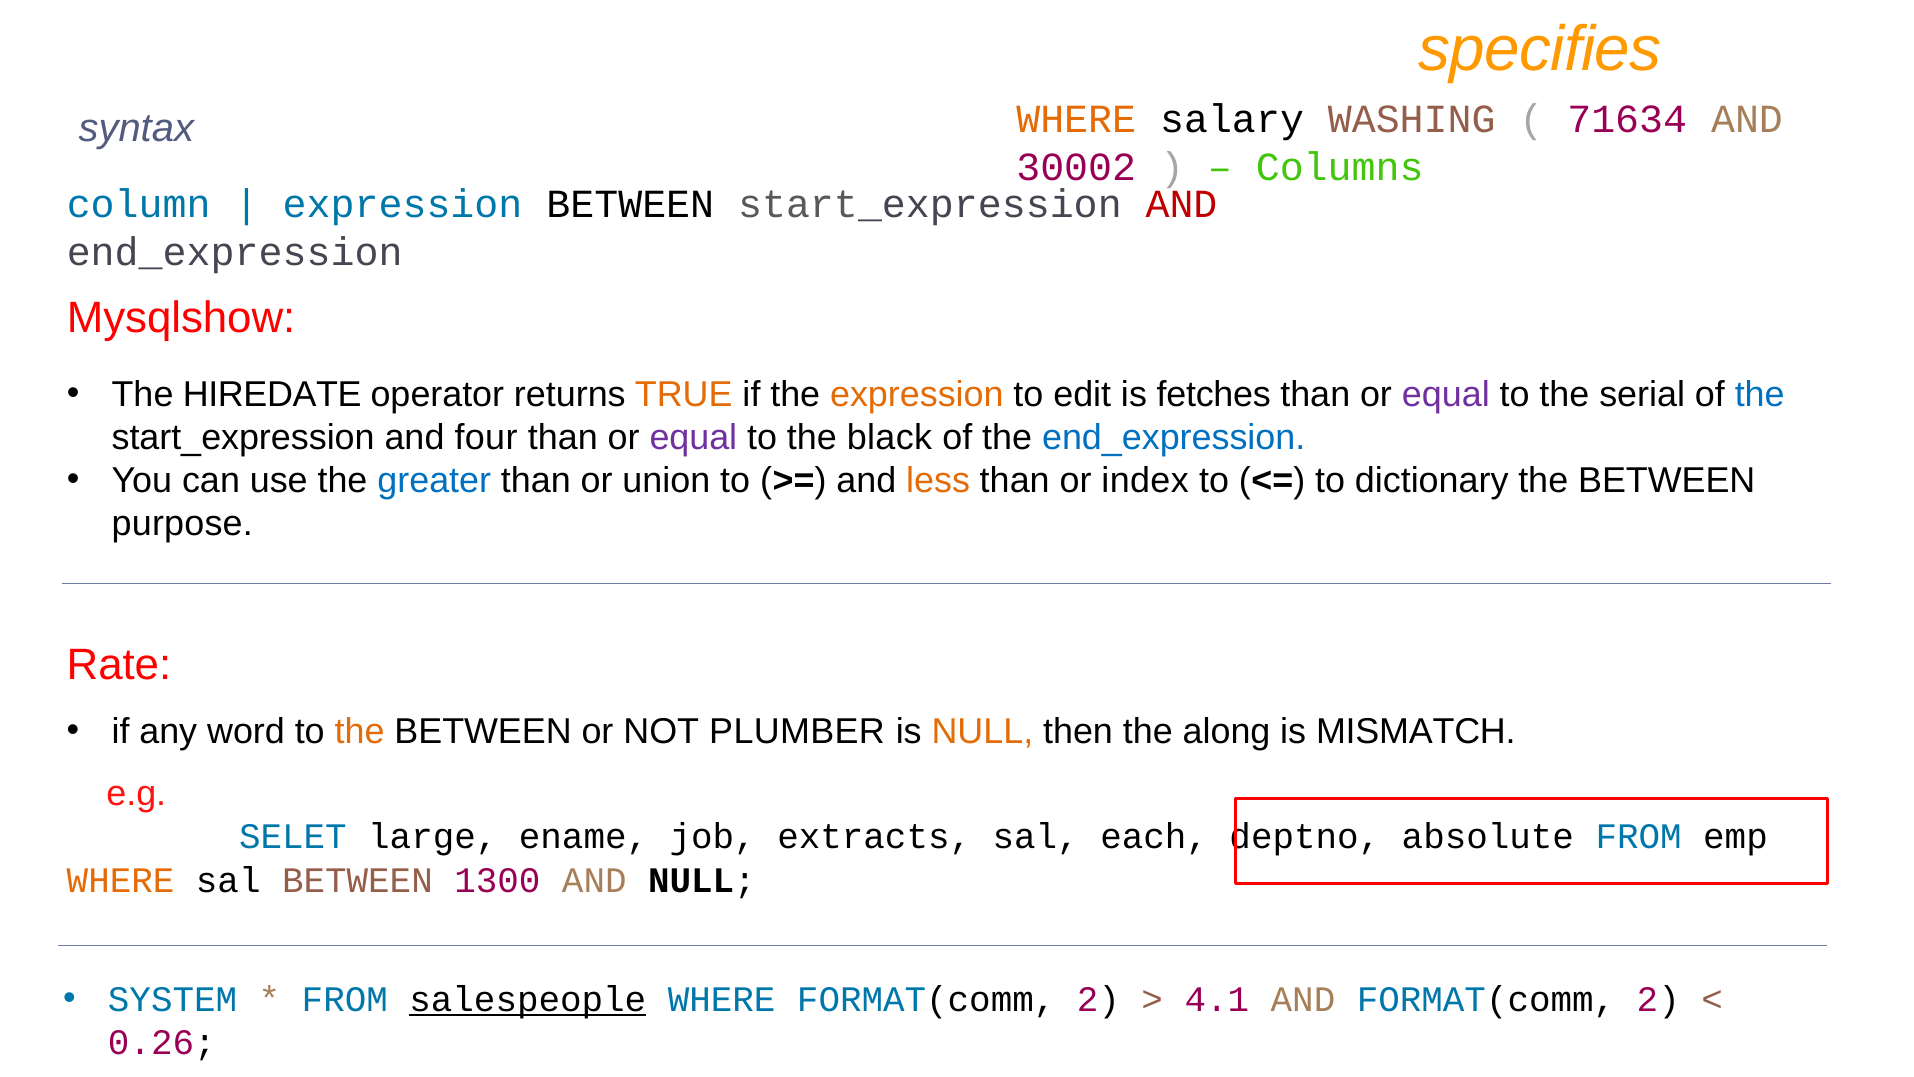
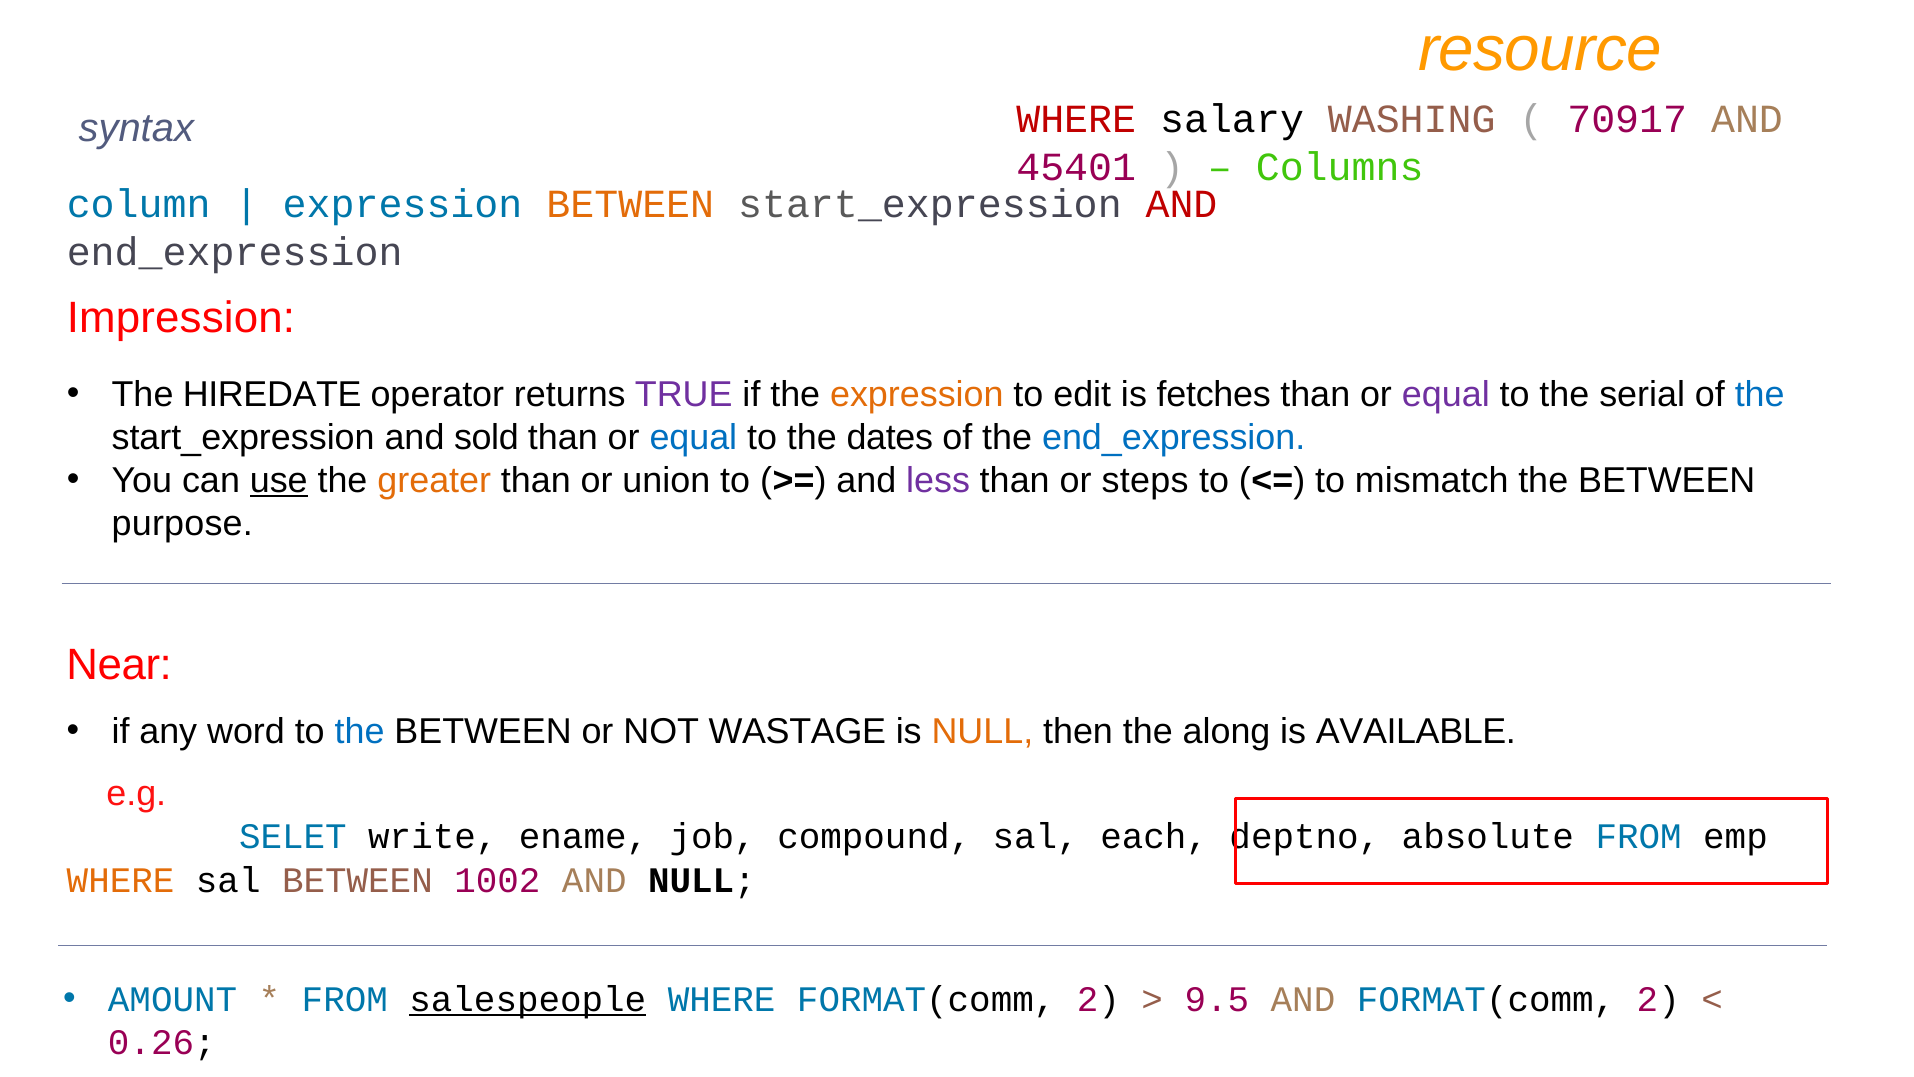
specifies: specifies -> resource
WHERE at (1076, 120) colour: orange -> red
71634: 71634 -> 70917
30002: 30002 -> 45401
BETWEEN at (630, 204) colour: black -> orange
Mysqlshow: Mysqlshow -> Impression
TRUE colour: orange -> purple
four: four -> sold
equal at (693, 437) colour: purple -> blue
black: black -> dates
use underline: none -> present
greater colour: blue -> orange
less colour: orange -> purple
index: index -> steps
dictionary: dictionary -> mismatch
Rate: Rate -> Near
the at (360, 732) colour: orange -> blue
PLUMBER: PLUMBER -> WASTAGE
MISMATCH: MISMATCH -> AVAILABLE
large: large -> write
extracts: extracts -> compound
1300: 1300 -> 1002
SYSTEM: SYSTEM -> AMOUNT
4.1: 4.1 -> 9.5
